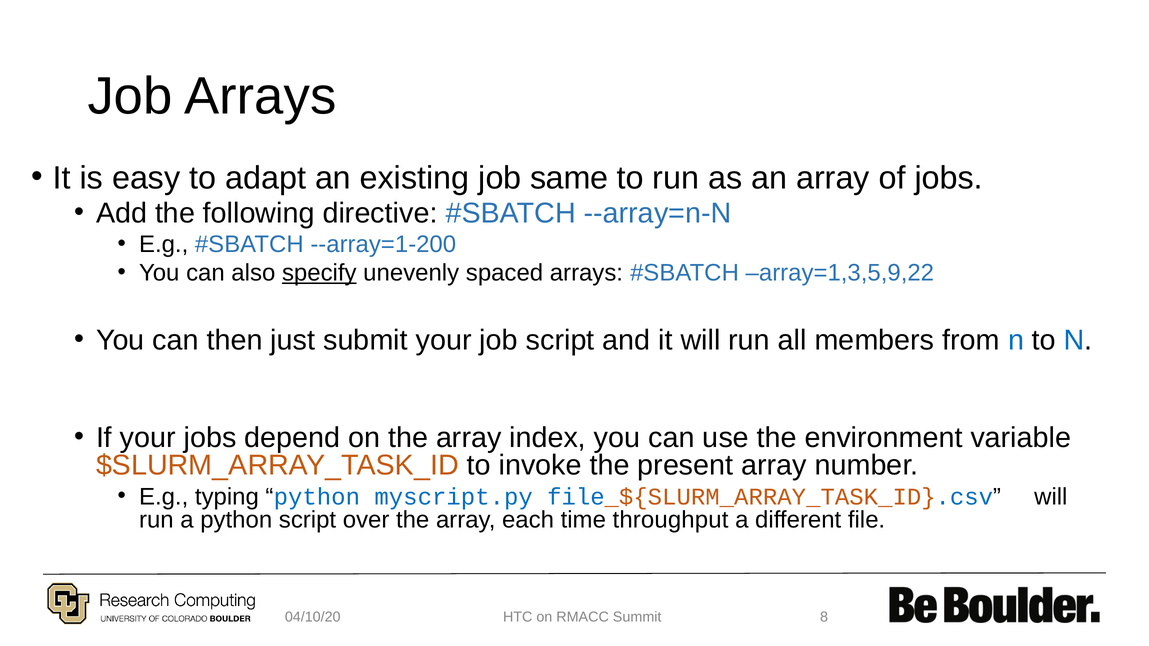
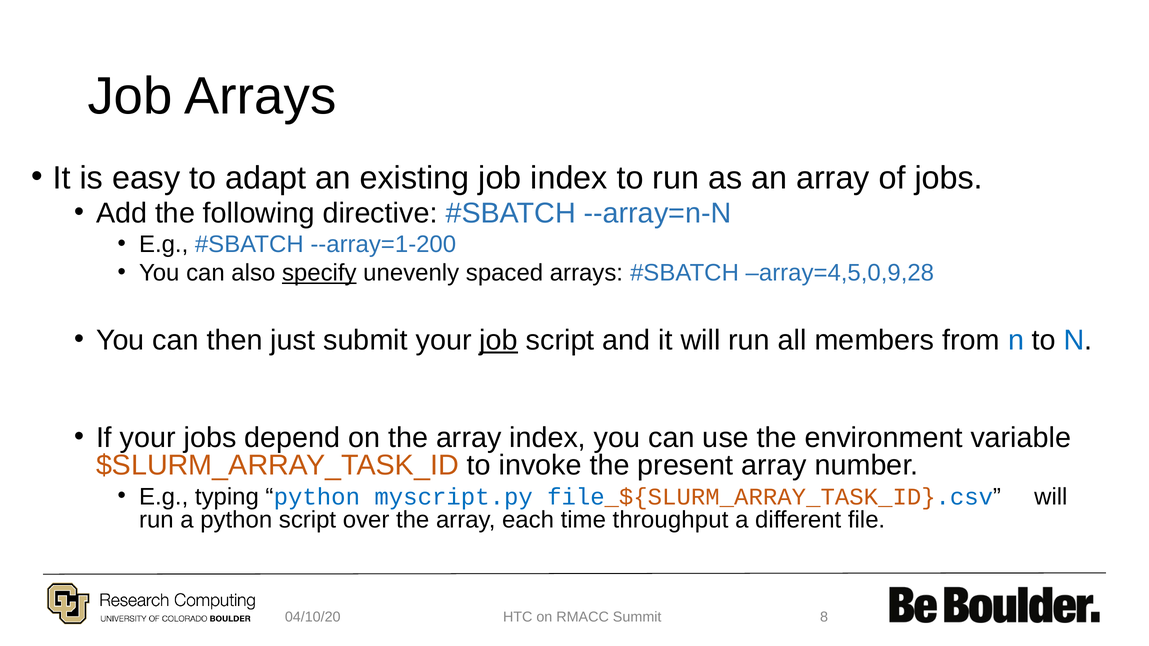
job same: same -> index
array=1,3,5,9,22: array=1,3,5,9,22 -> array=4,5,0,9,28
job at (499, 340) underline: none -> present
